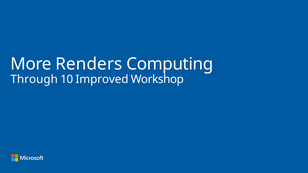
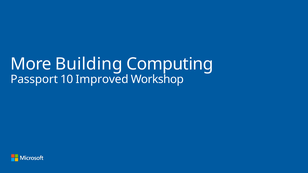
Renders: Renders -> Building
Through: Through -> Passport
